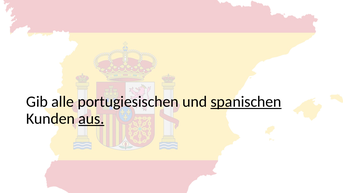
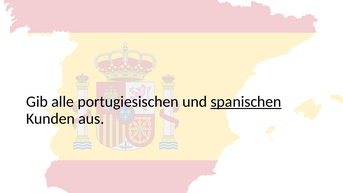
aus underline: present -> none
